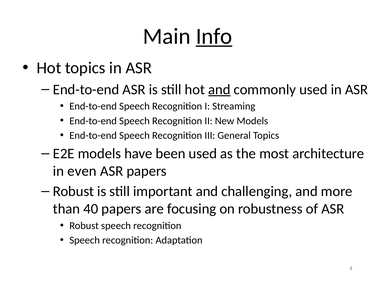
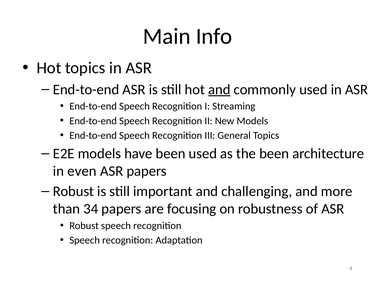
Info underline: present -> none
the most: most -> been
40: 40 -> 34
